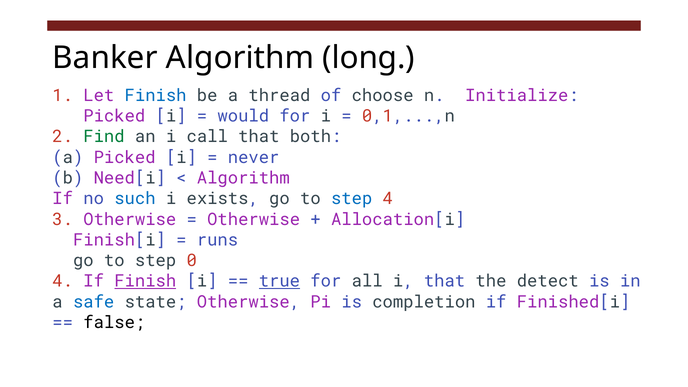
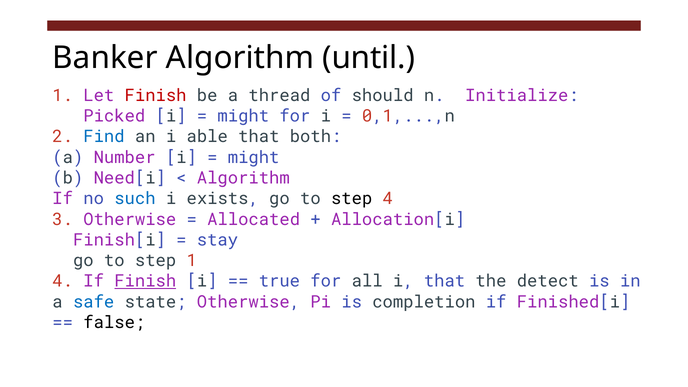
long: long -> until
Finish at (156, 96) colour: blue -> red
choose: choose -> should
would at (243, 116): would -> might
Find colour: green -> blue
call: call -> able
a Picked: Picked -> Number
never at (254, 157): never -> might
step at (352, 199) colour: blue -> black
Otherwise at (254, 219): Otherwise -> Allocated
runs: runs -> stay
step 0: 0 -> 1
true underline: present -> none
